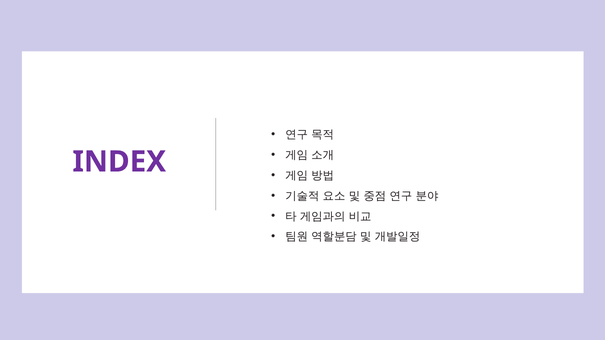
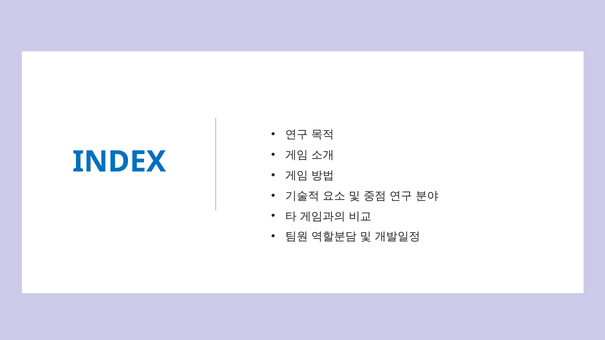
INDEX colour: purple -> blue
